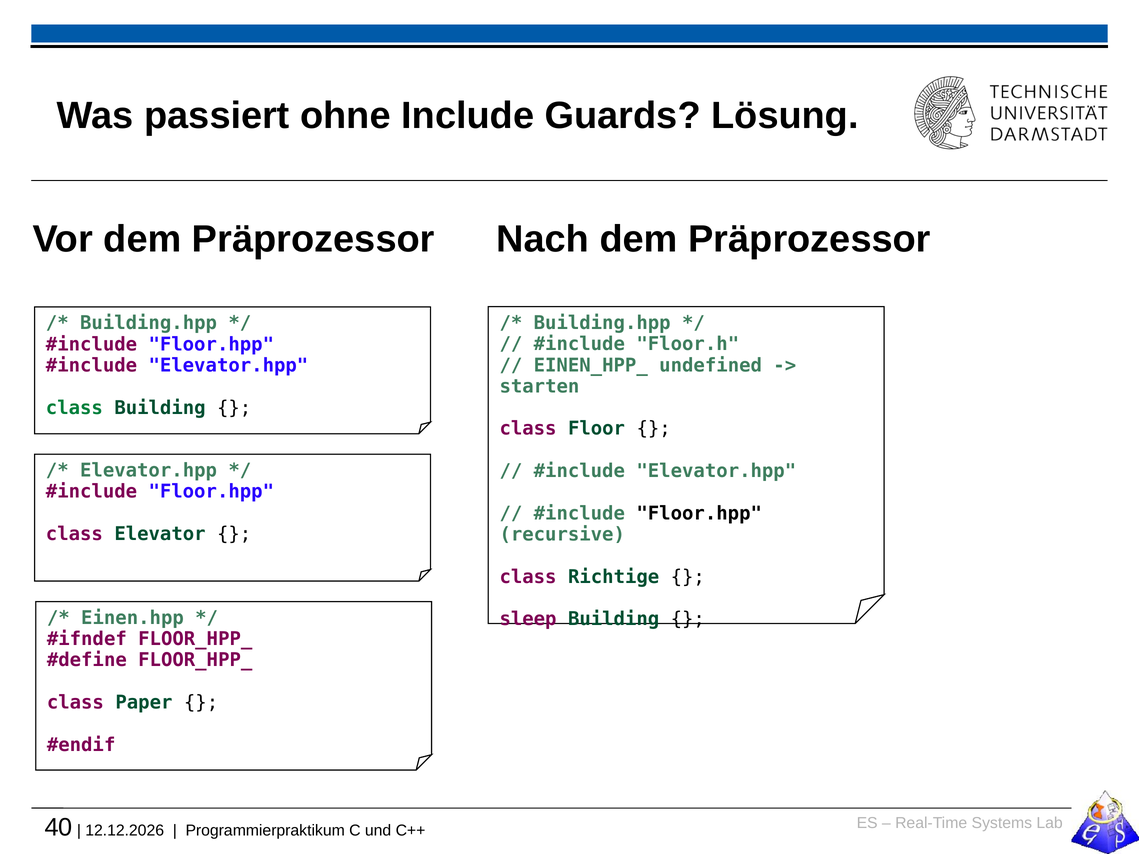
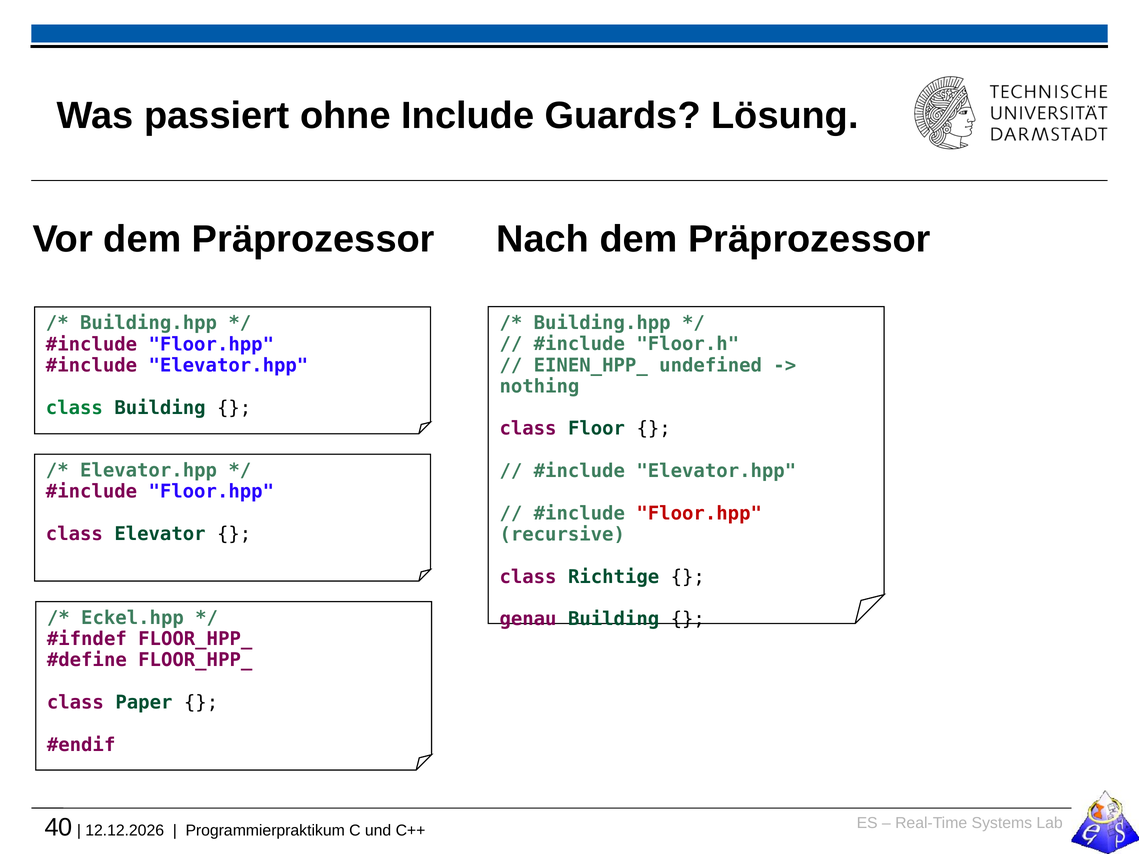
starten: starten -> nothing
Floor.hpp at (699, 514) colour: black -> red
Einen.hpp: Einen.hpp -> Eckel.hpp
sleep: sleep -> genau
